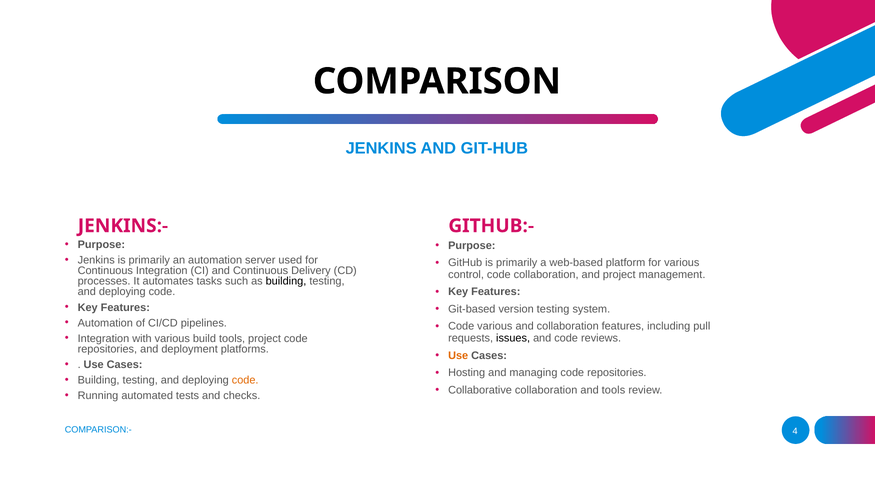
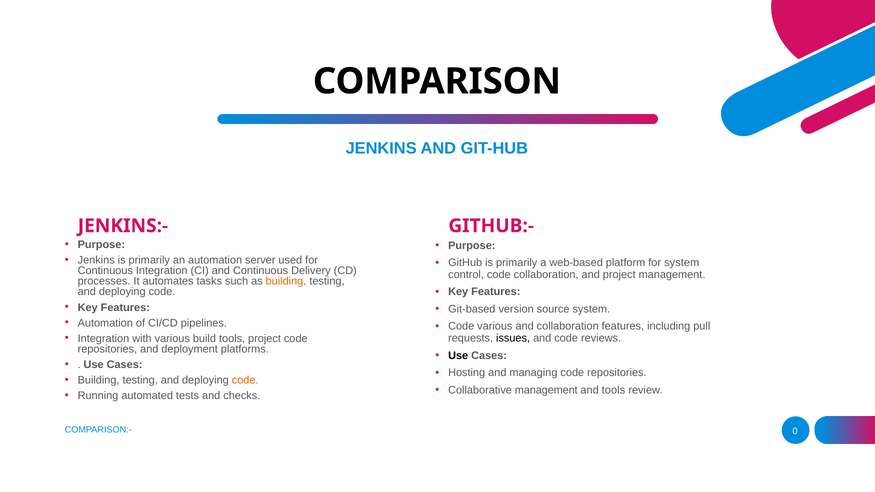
for various: various -> system
building at (286, 281) colour: black -> orange
version testing: testing -> source
Use at (458, 356) colour: orange -> black
Collaborative collaboration: collaboration -> management
4: 4 -> 0
